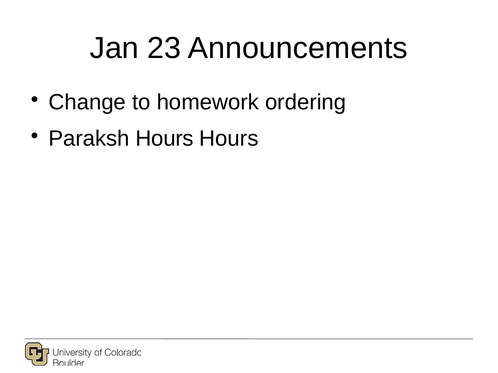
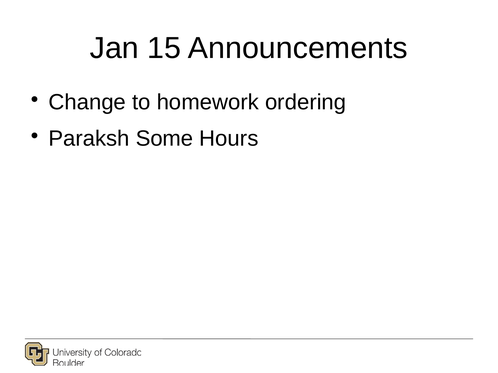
23: 23 -> 15
Paraksh Hours: Hours -> Some
